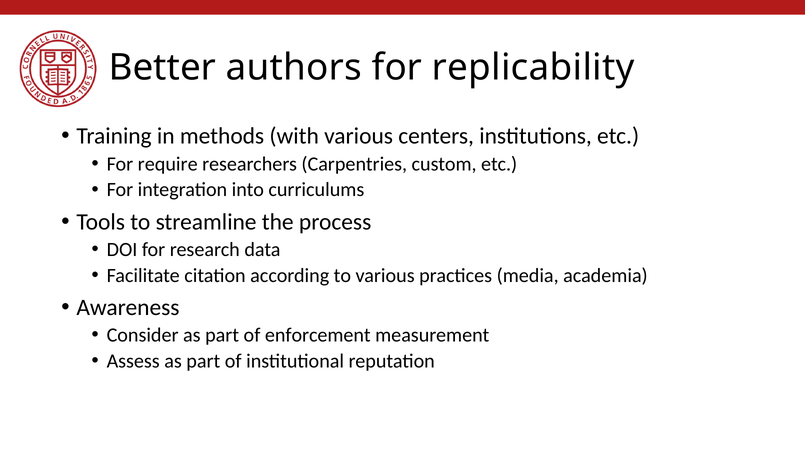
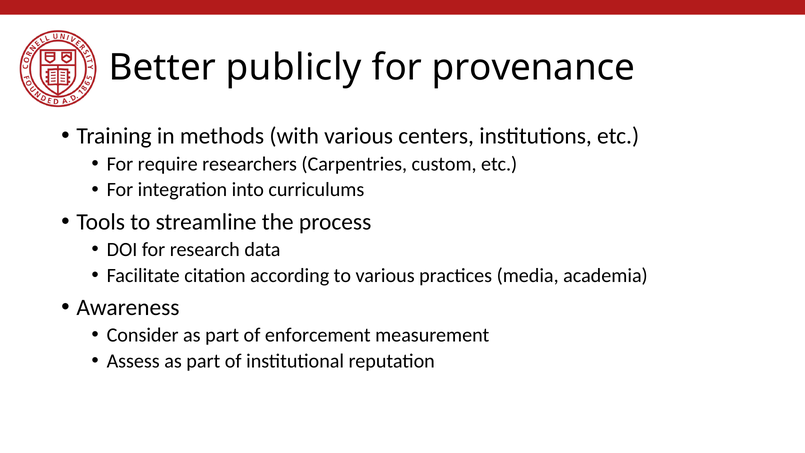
authors: authors -> publicly
replicability: replicability -> provenance
